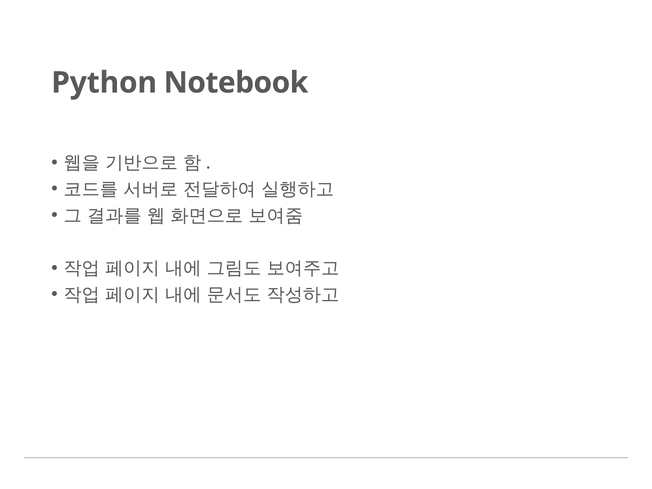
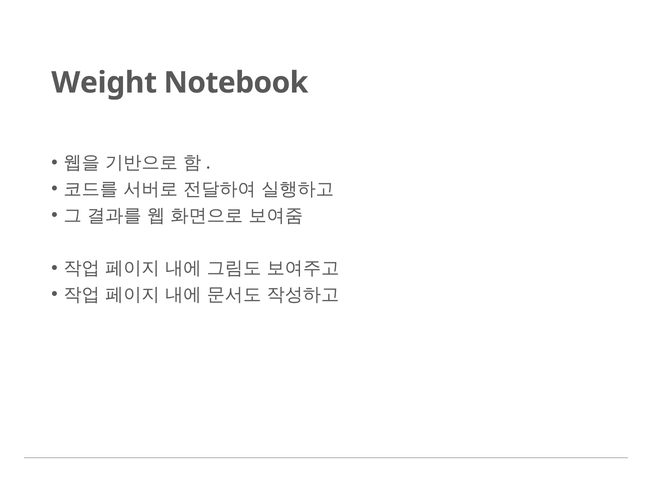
Python: Python -> Weight
